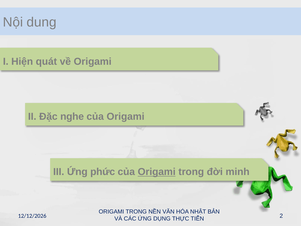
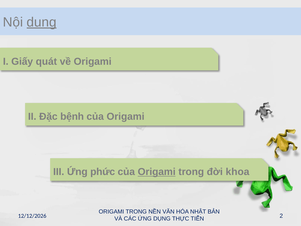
dung underline: none -> present
Hiện: Hiện -> Giấy
nghe: nghe -> bệnh
minh: minh -> khoa
